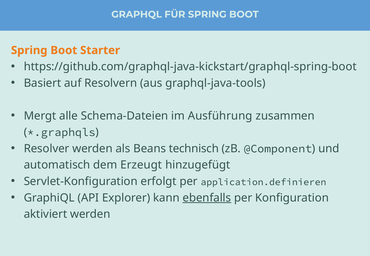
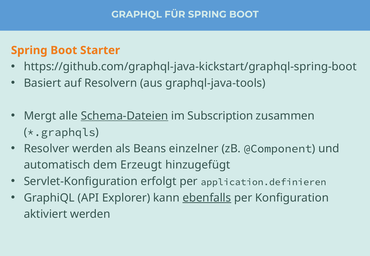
Schema-Dateien underline: none -> present
Ausführung: Ausführung -> Subscription
technisch: technisch -> einzelner
